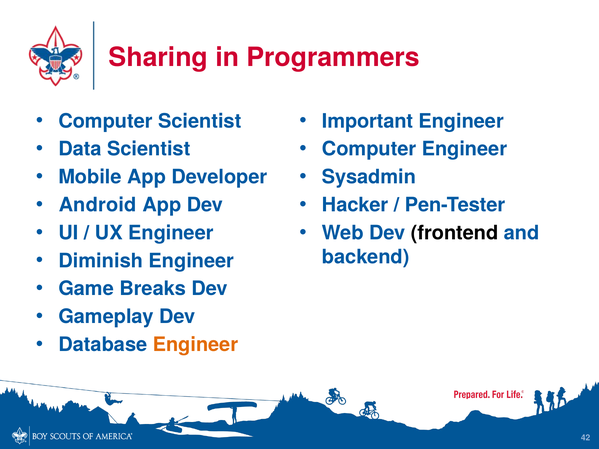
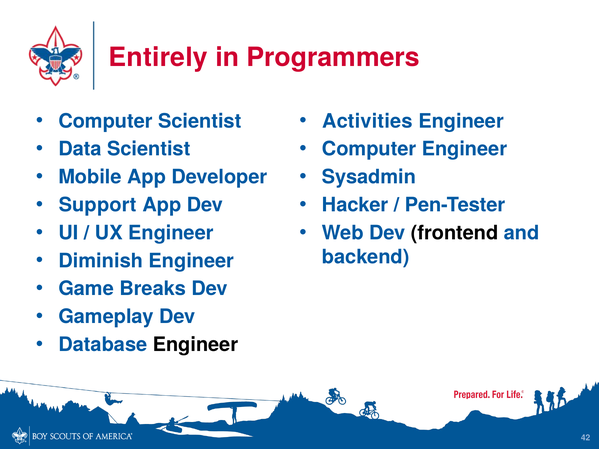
Sharing: Sharing -> Entirely
Important: Important -> Activities
Android: Android -> Support
Engineer at (195, 345) colour: orange -> black
